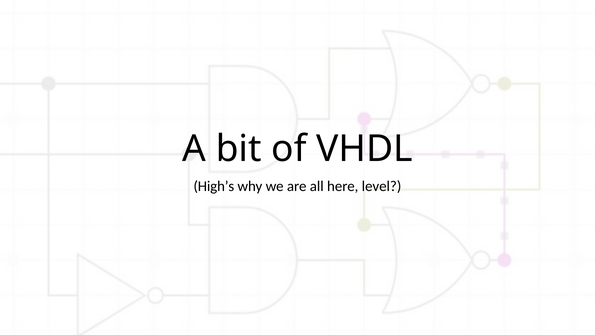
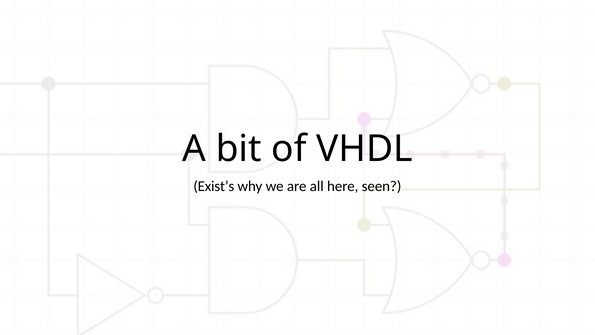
High’s: High’s -> Exist’s
level: level -> seen
